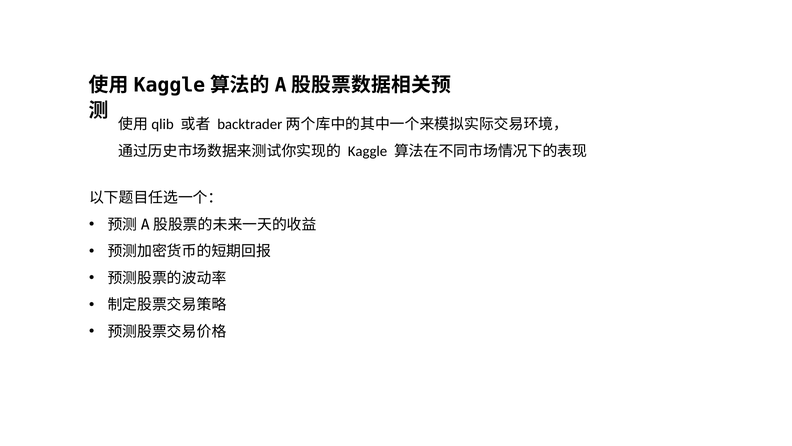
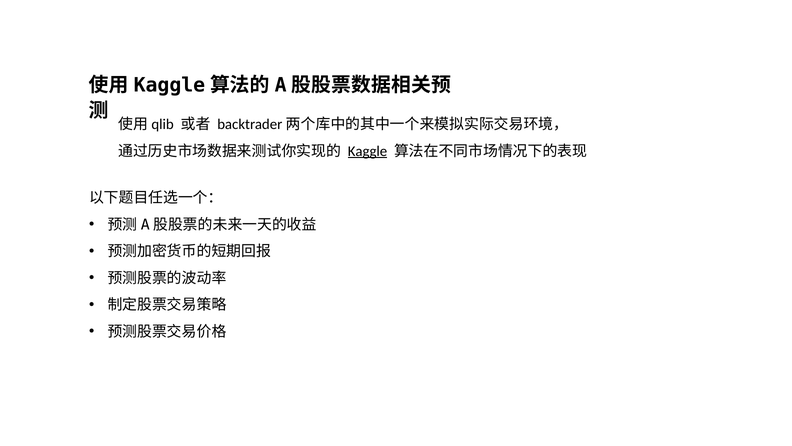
Kaggle underline: none -> present
